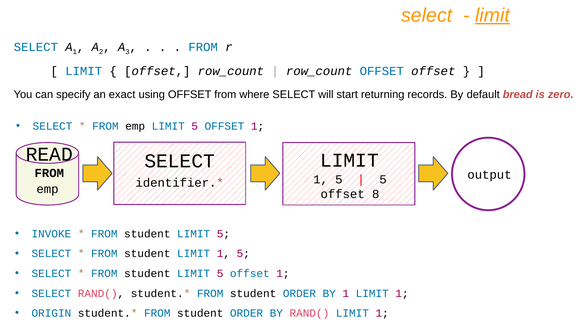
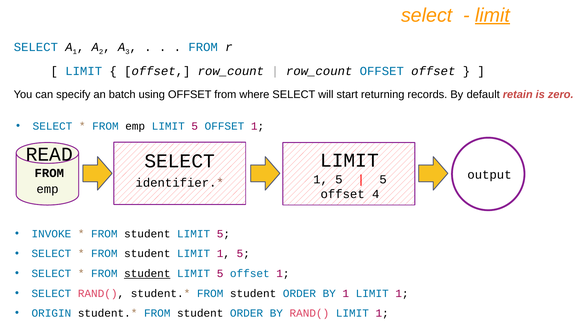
exact: exact -> batch
bread: bread -> retain
8: 8 -> 4
student at (147, 273) underline: none -> present
